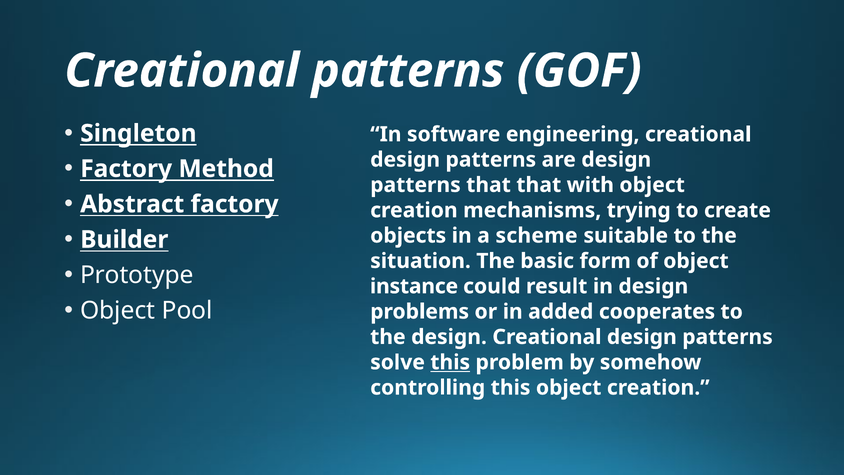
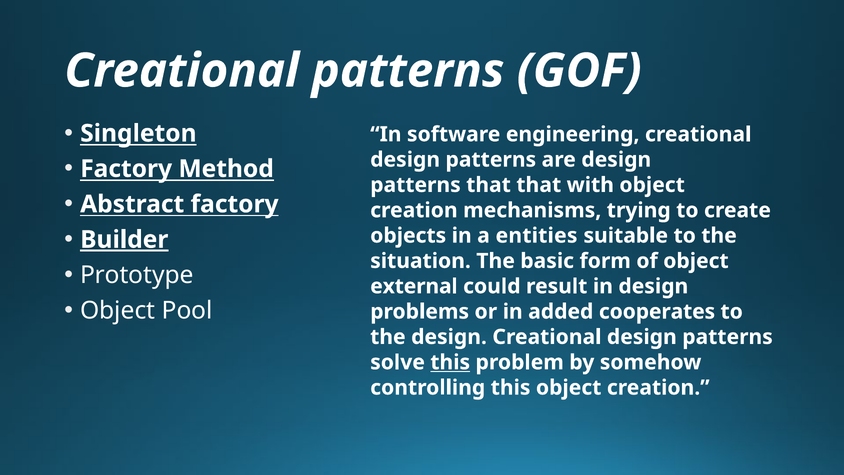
Builder underline: none -> present
scheme: scheme -> entities
instance: instance -> external
